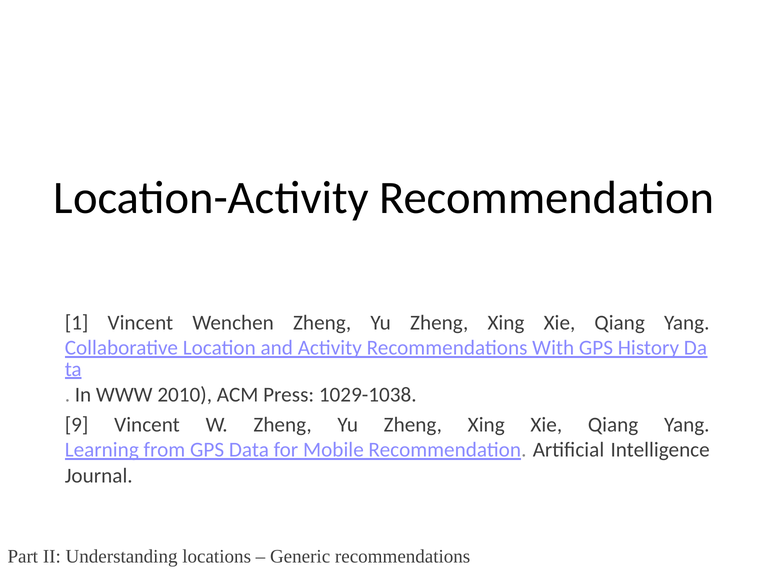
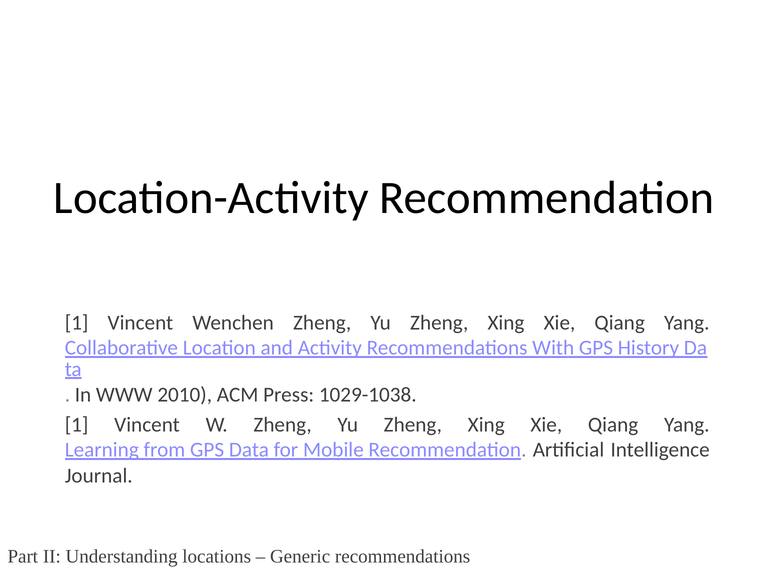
9 at (77, 425): 9 -> 1
